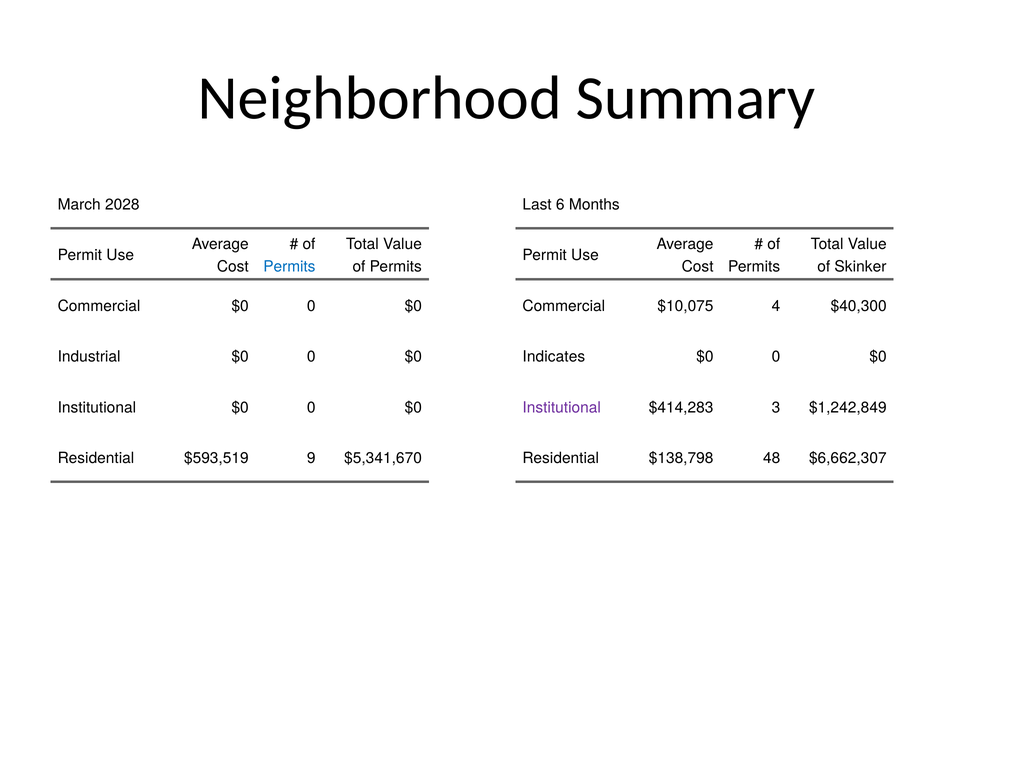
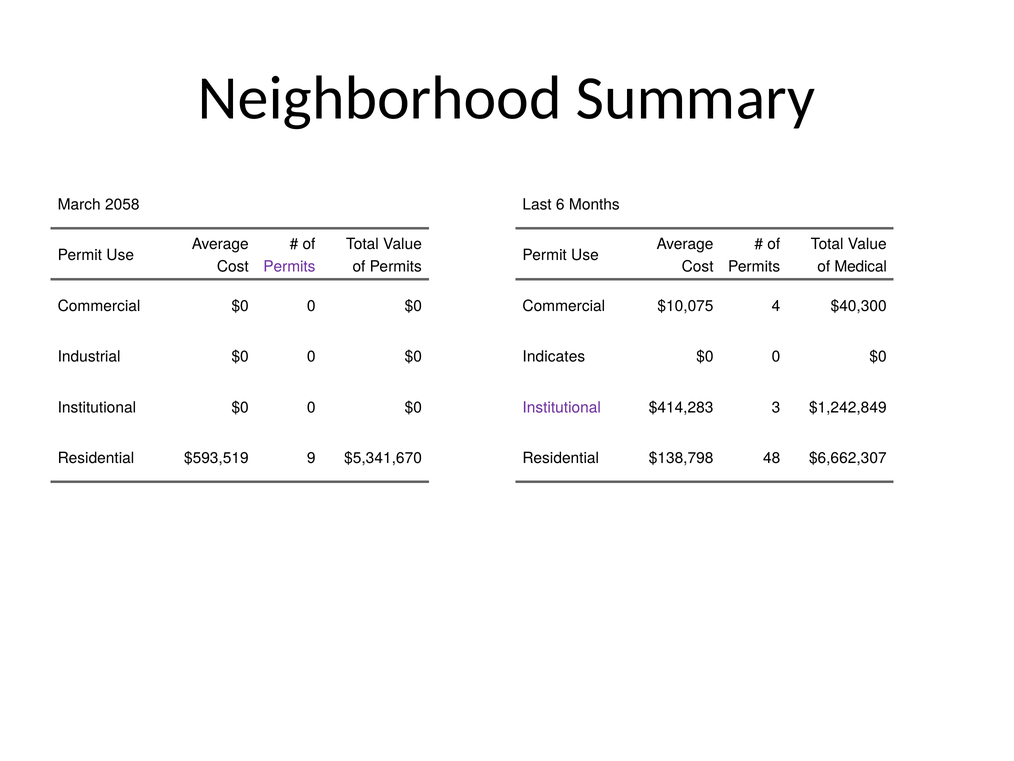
2028: 2028 -> 2058
Permits at (289, 266) colour: blue -> purple
Skinker: Skinker -> Medical
